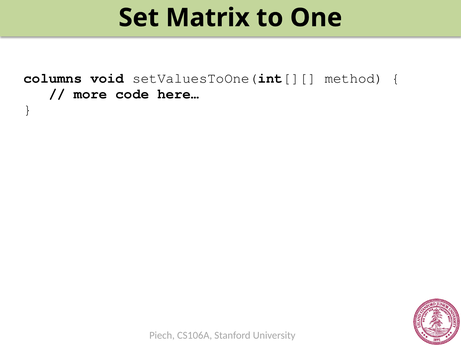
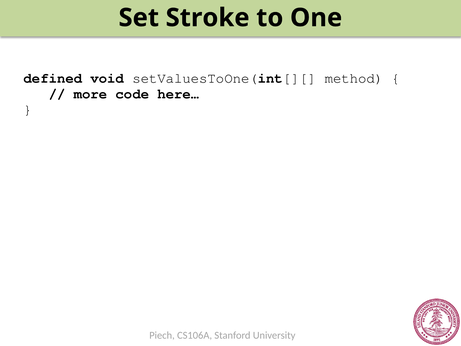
Matrix: Matrix -> Stroke
columns: columns -> defined
